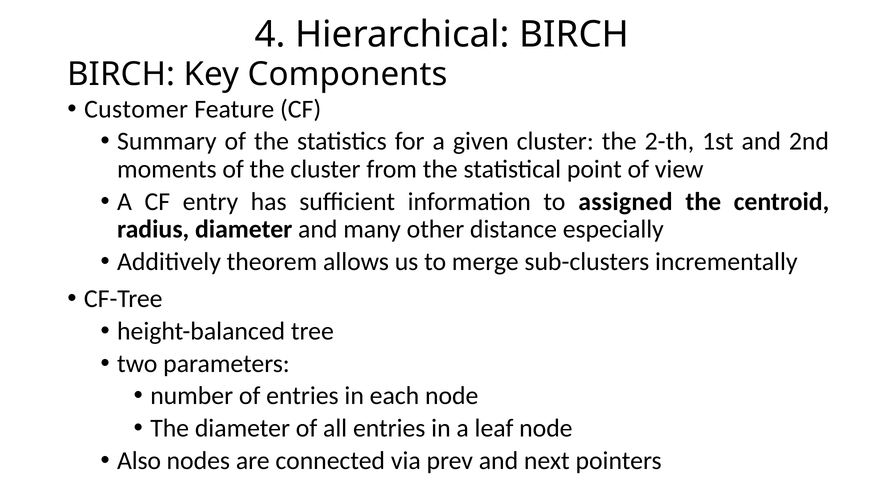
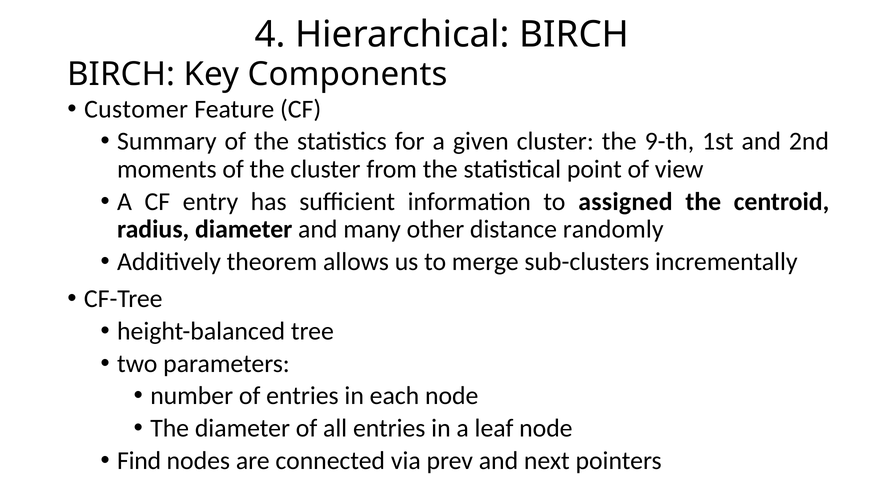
2-th: 2-th -> 9-th
especially: especially -> randomly
Also: Also -> Find
